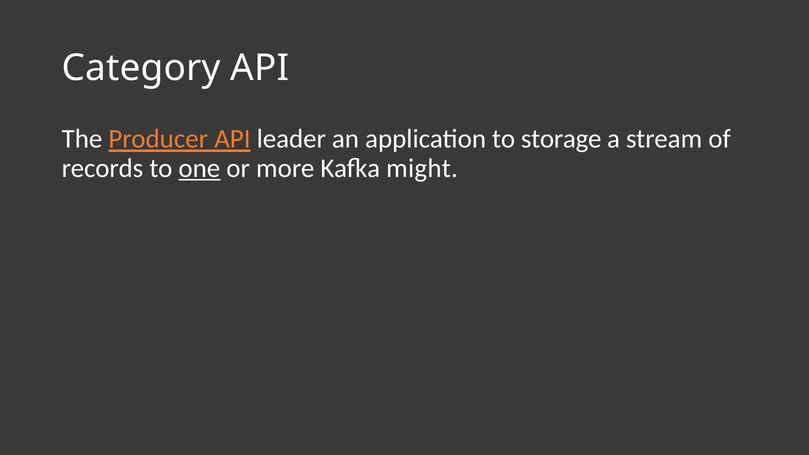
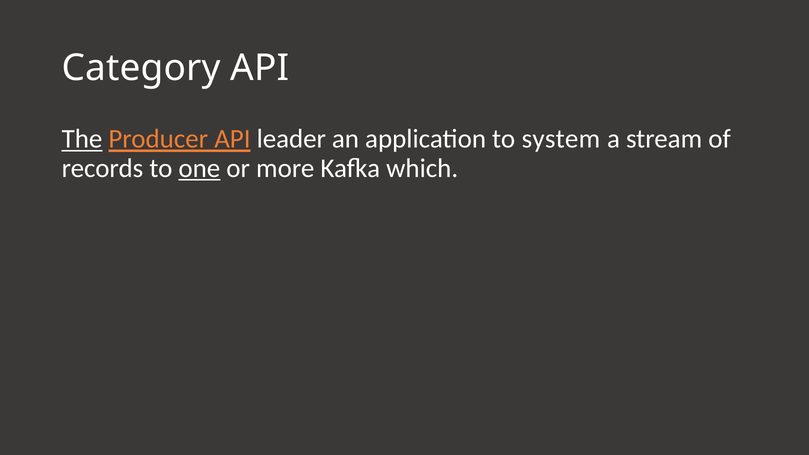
The underline: none -> present
storage: storage -> system
might: might -> which
